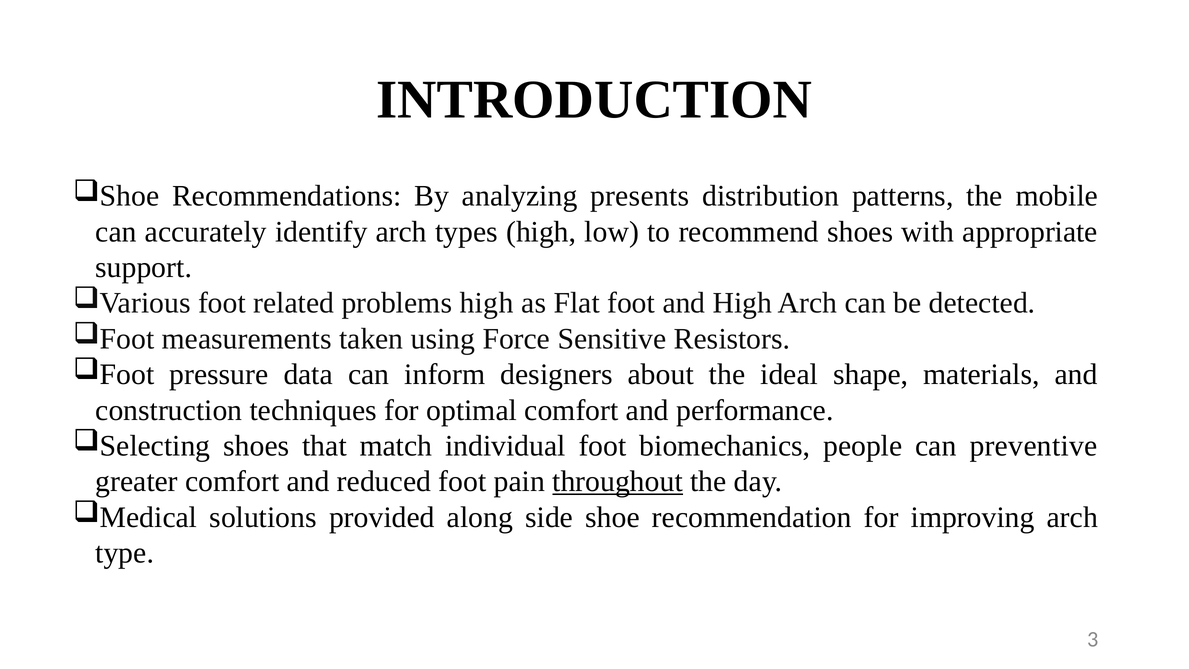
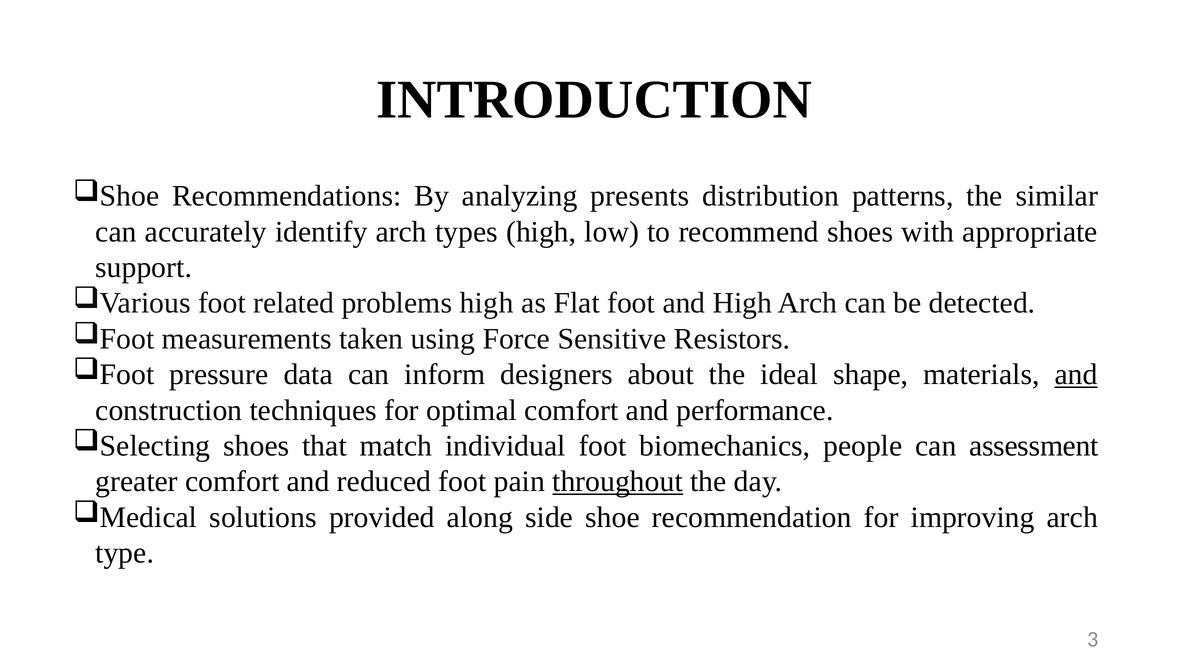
mobile: mobile -> similar
and at (1076, 374) underline: none -> present
preventive: preventive -> assessment
